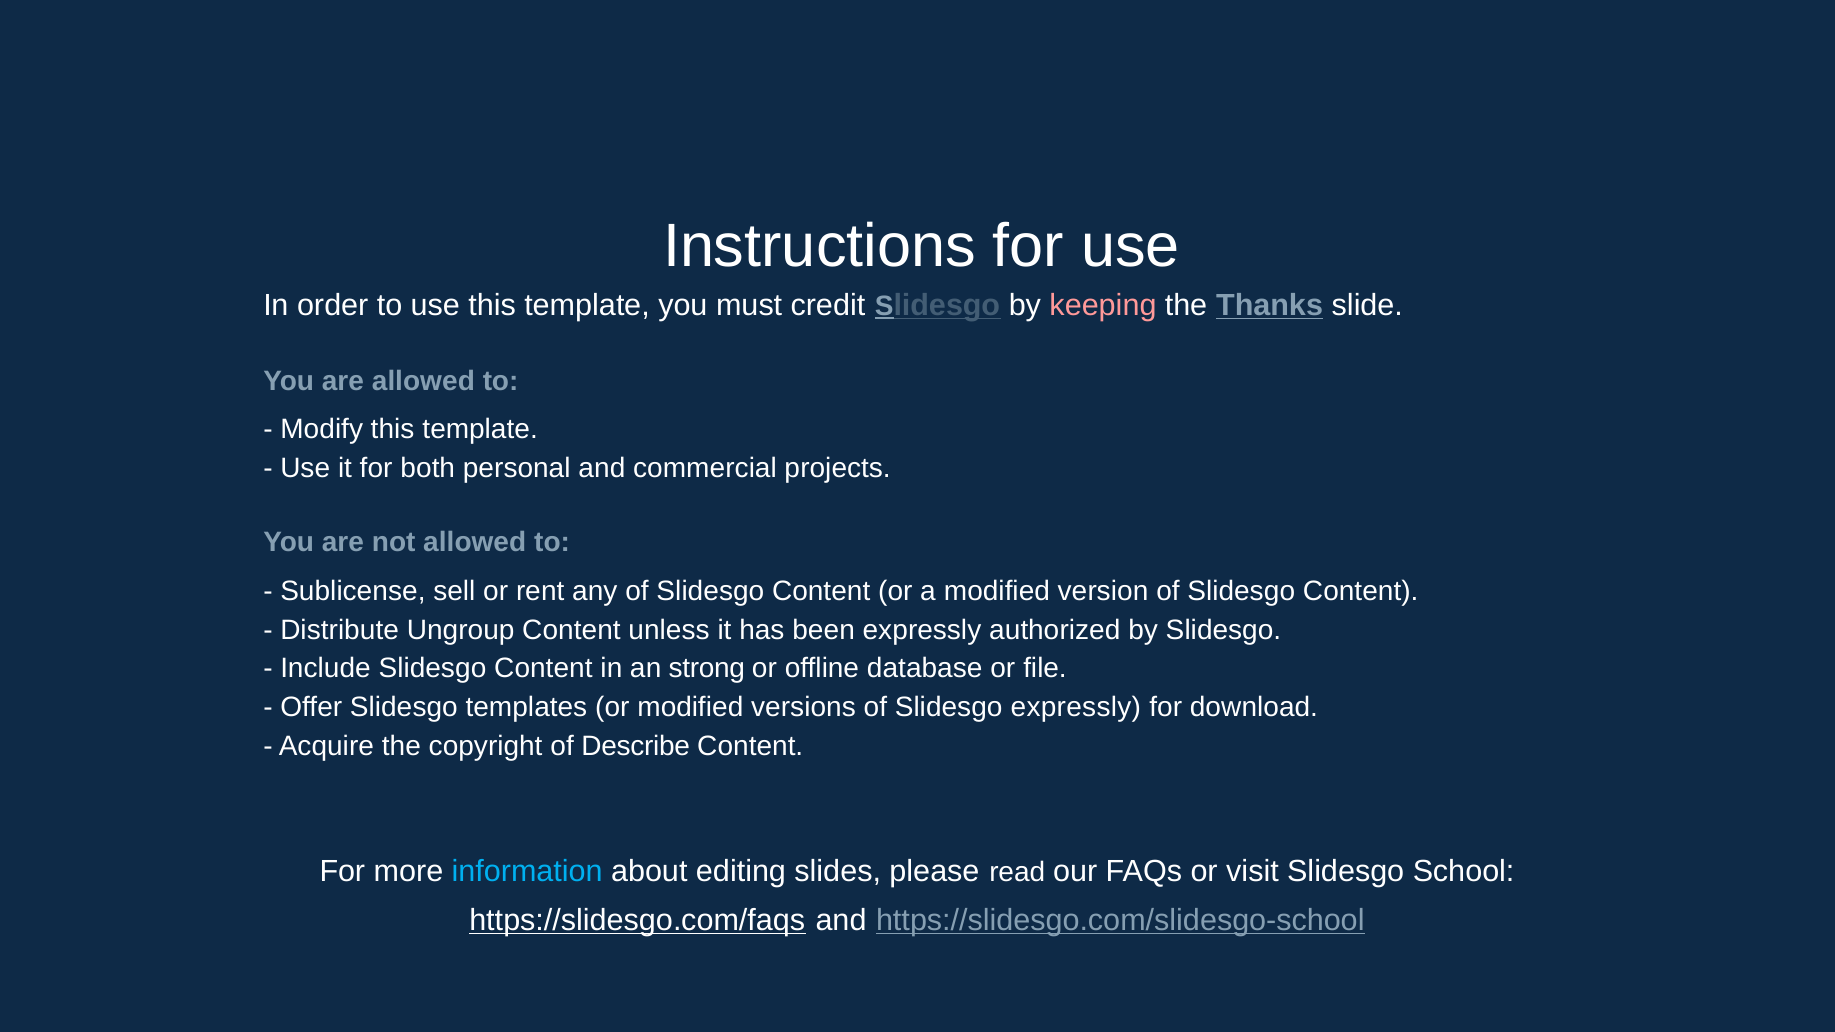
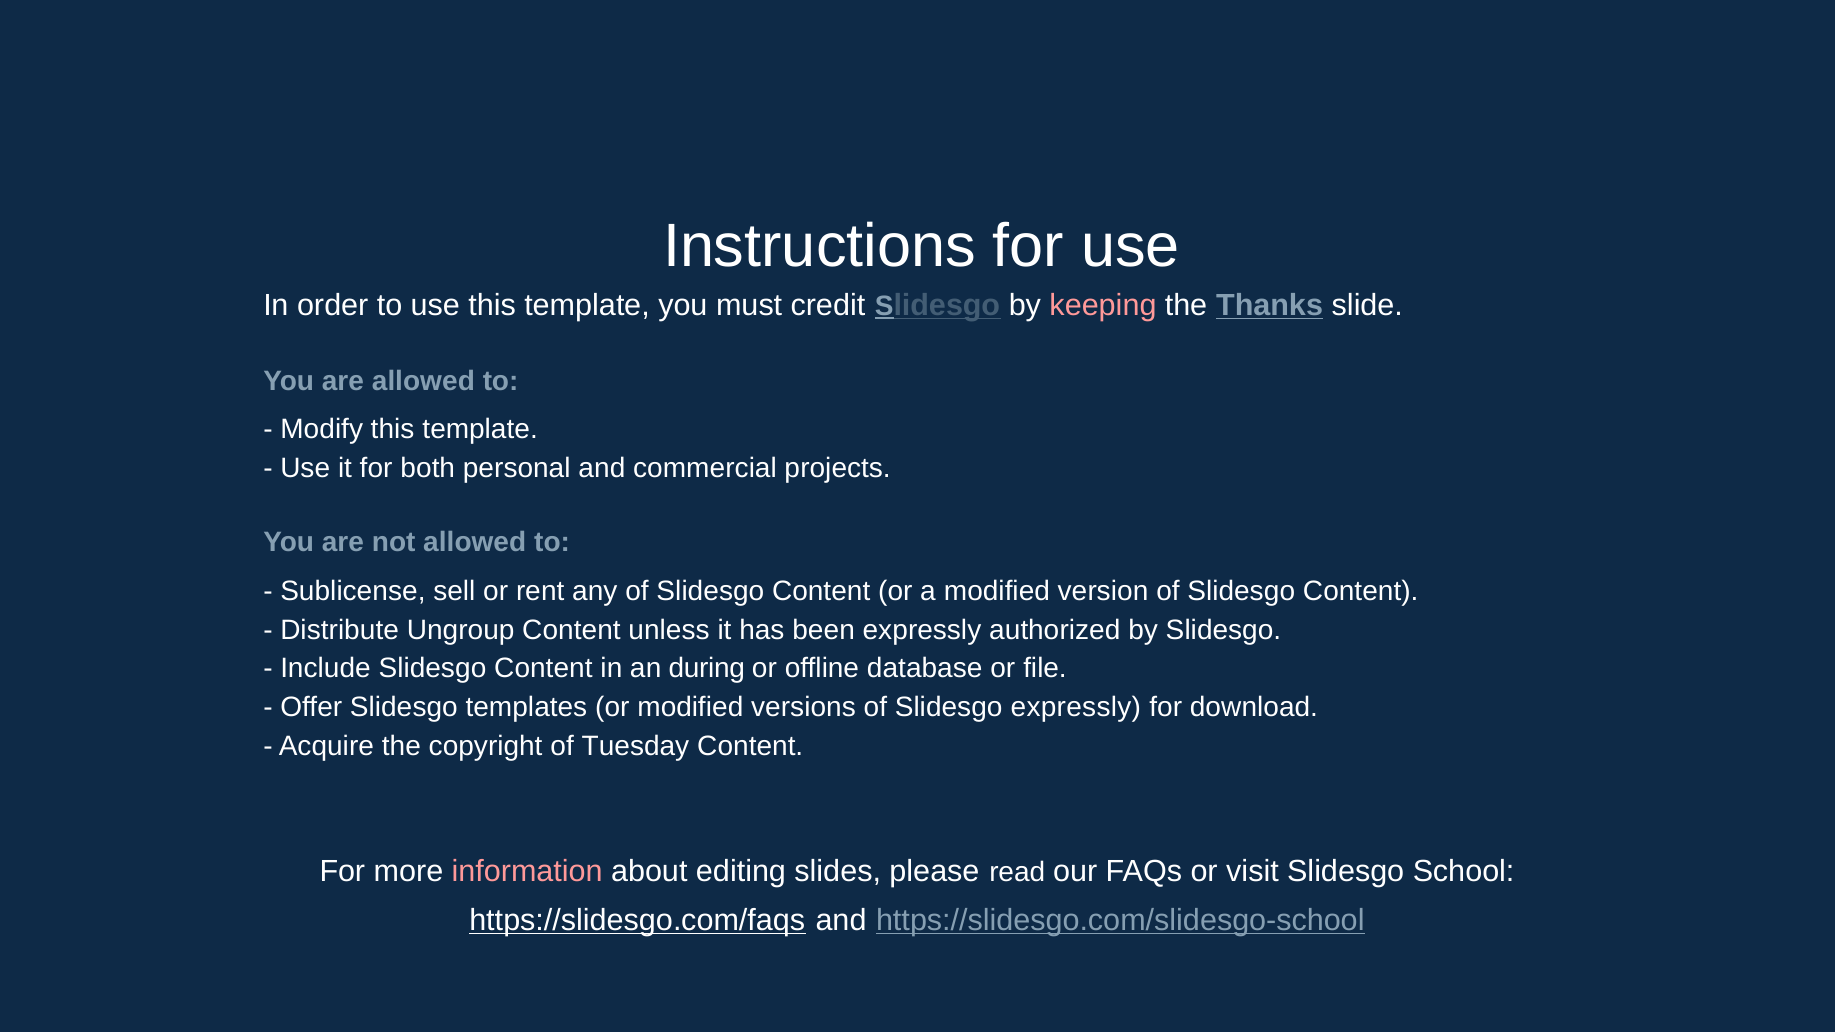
strong: strong -> during
Describe: Describe -> Tuesday
information colour: light blue -> pink
